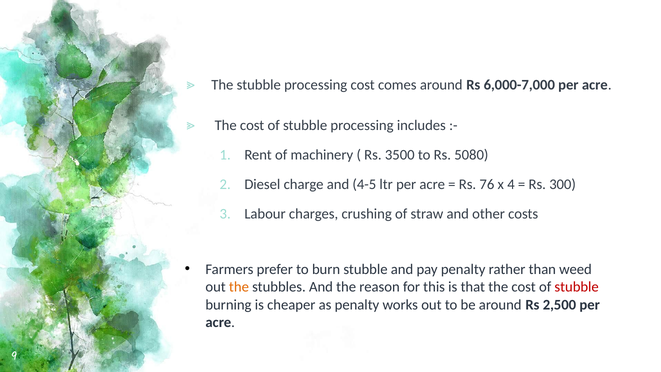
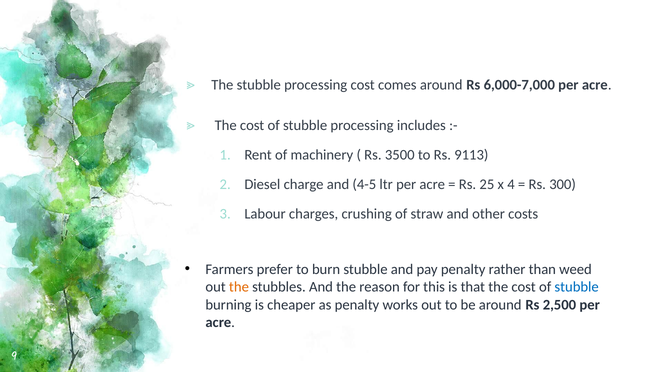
5080: 5080 -> 9113
76: 76 -> 25
stubble at (577, 287) colour: red -> blue
